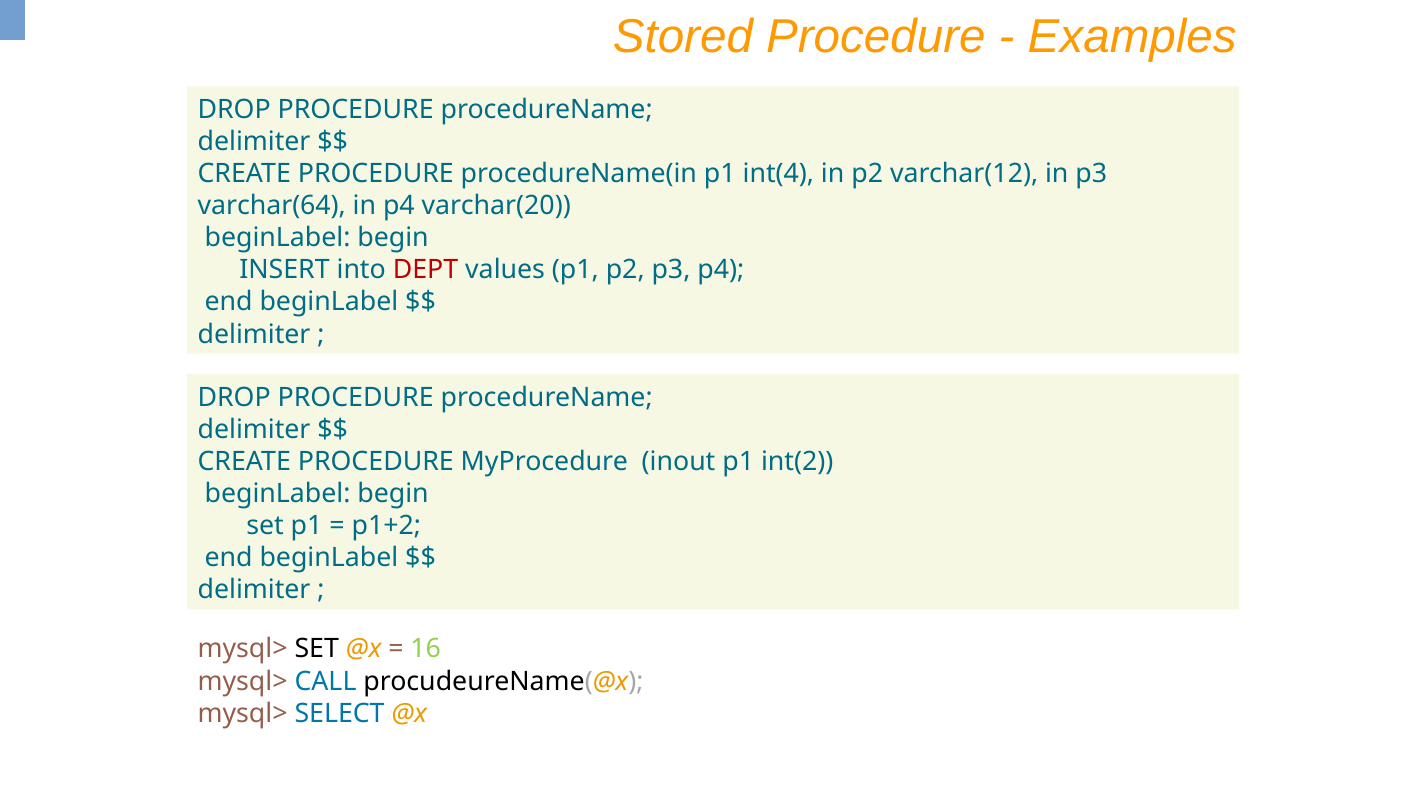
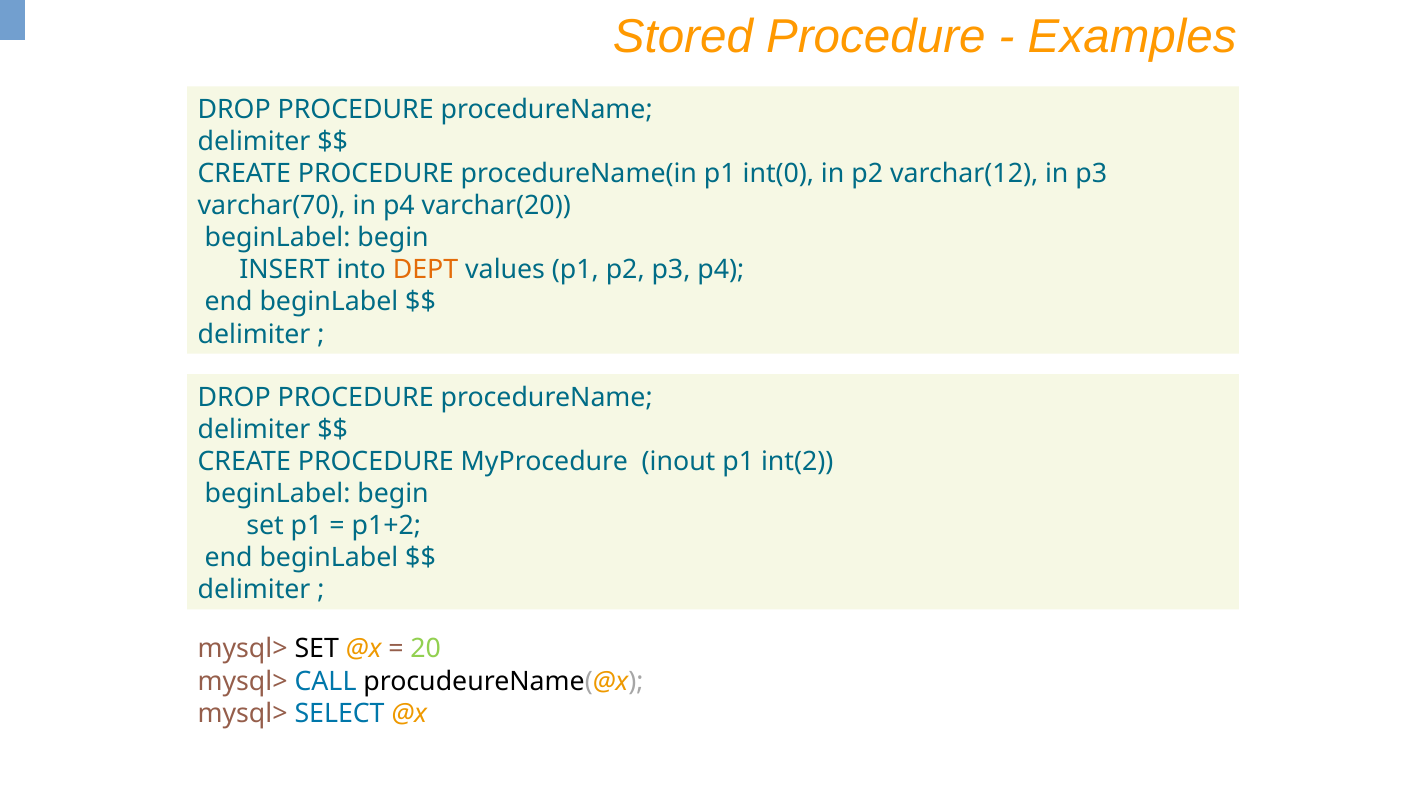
int(4: int(4 -> int(0
varchar(64: varchar(64 -> varchar(70
DEPT colour: red -> orange
16: 16 -> 20
